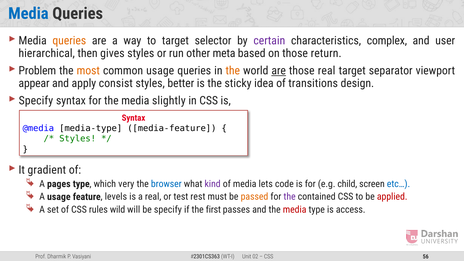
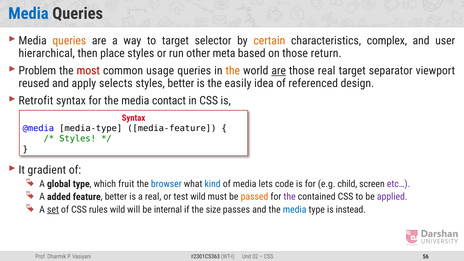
certain colour: purple -> orange
gives: gives -> place
most colour: orange -> red
appear: appear -> reused
consist: consist -> selects
sticky: sticky -> easily
transitions: transitions -> referenced
Specify at (36, 101): Specify -> Retrofit
slightly: slightly -> contact
pages: pages -> global
very: very -> fruit
kind colour: purple -> blue
etc… colour: blue -> purple
A usage: usage -> added
feature levels: levels -> better
test rest: rest -> wild
applied colour: red -> purple
set underline: none -> present
be specify: specify -> internal
first: first -> size
media at (295, 210) colour: red -> blue
access: access -> instead
